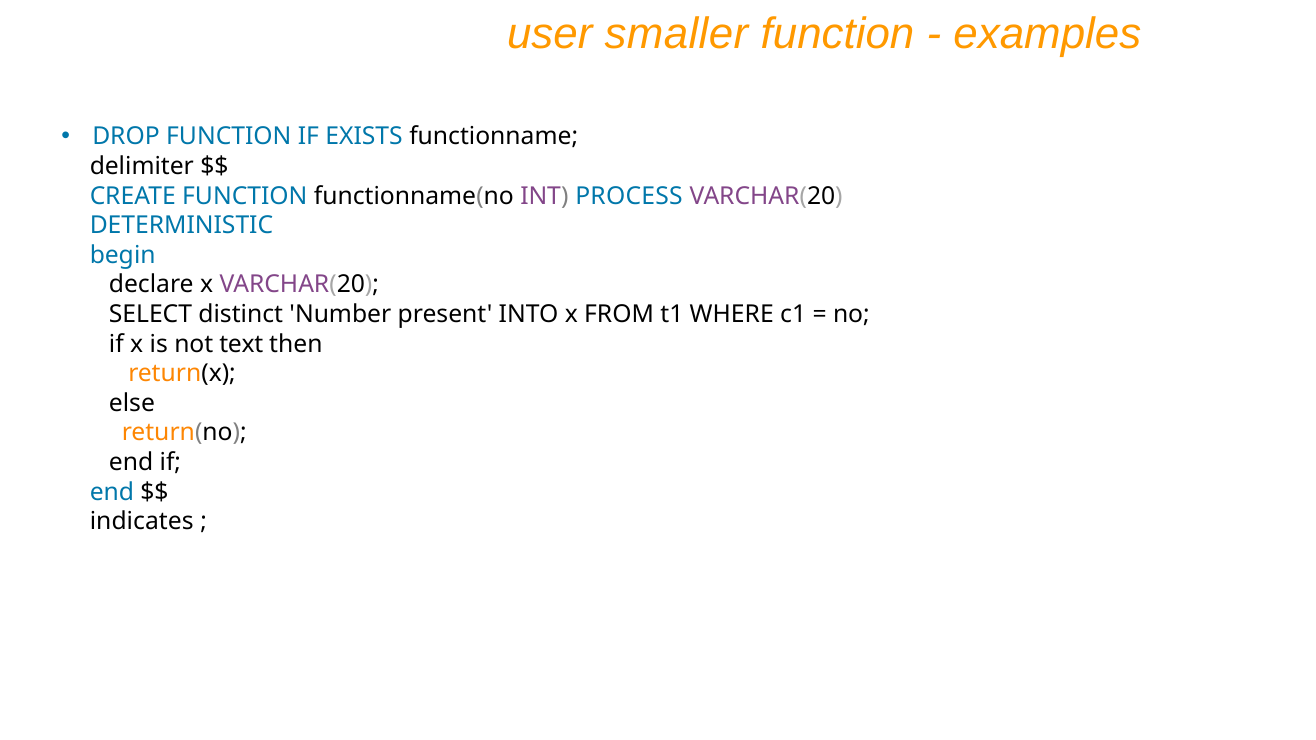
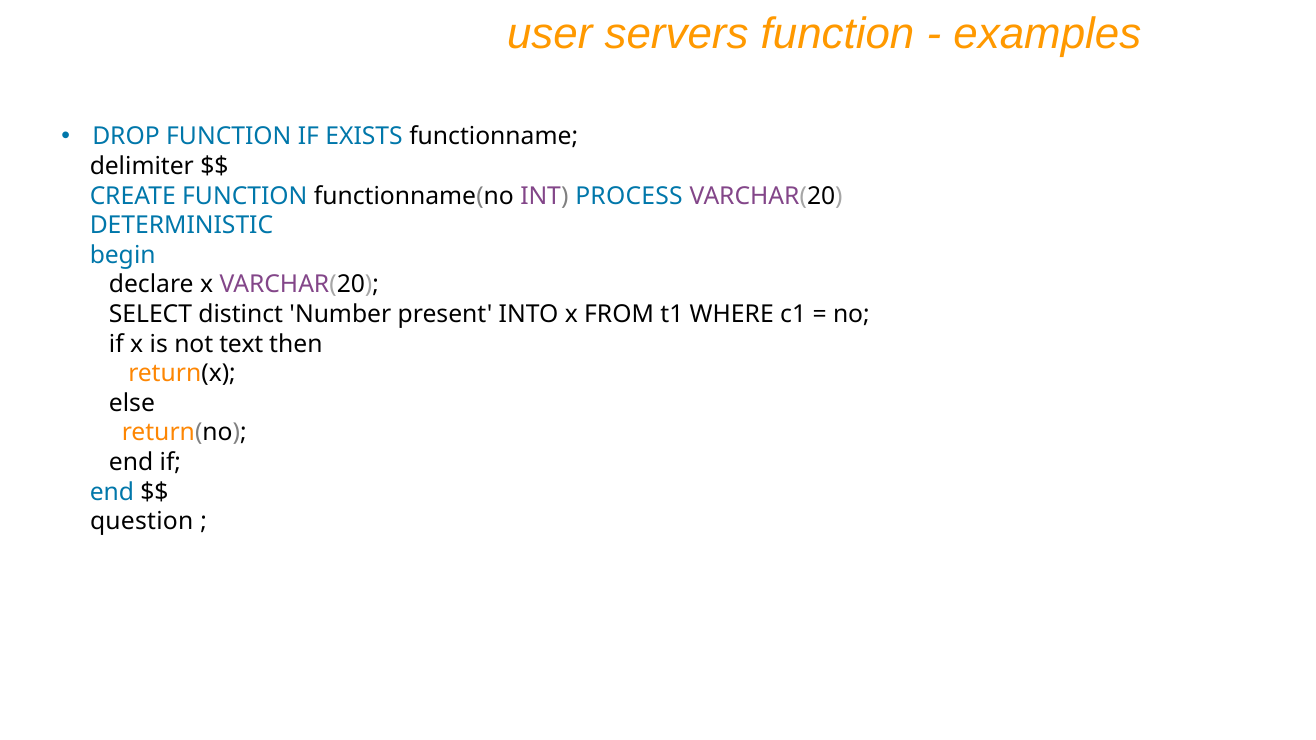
smaller: smaller -> servers
indicates: indicates -> question
